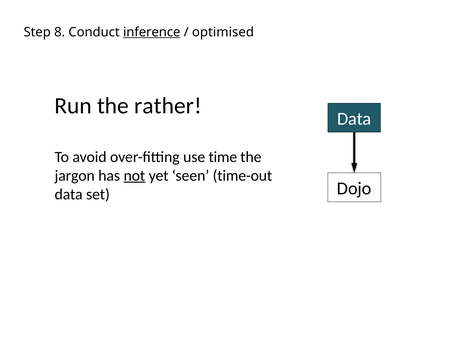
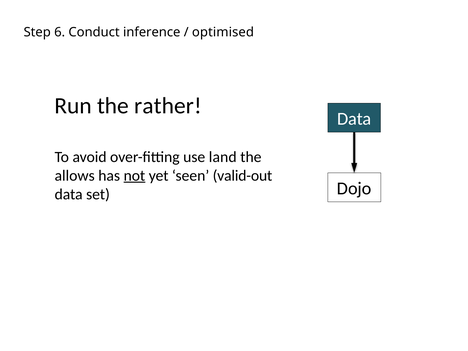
8: 8 -> 6
inference underline: present -> none
time: time -> land
jargon: jargon -> allows
time-out: time-out -> valid-out
